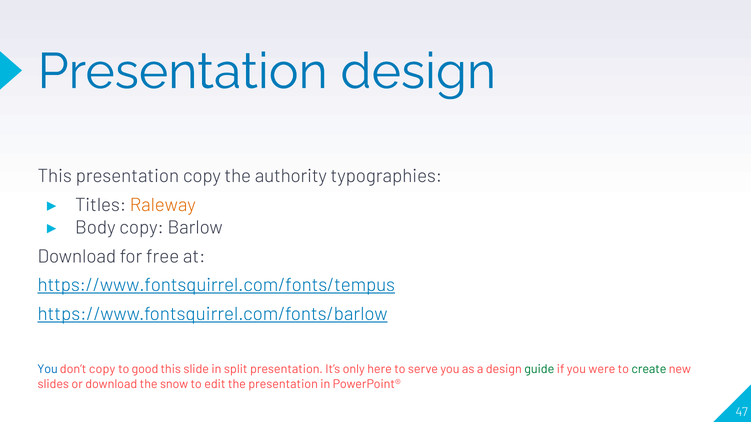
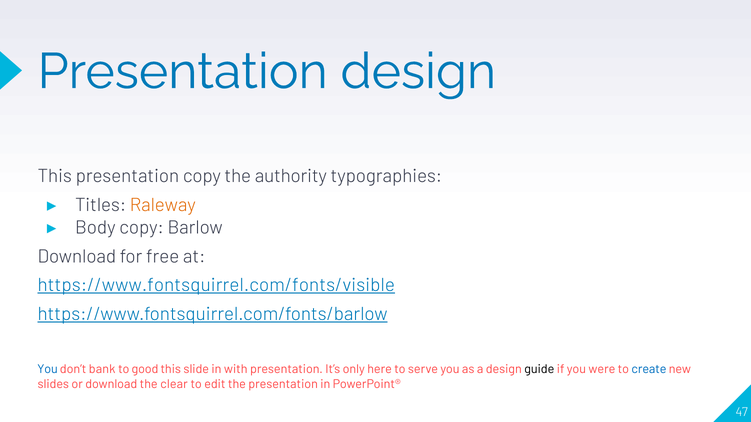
https://www.fontsquirrel.com/fonts/tempus: https://www.fontsquirrel.com/fonts/tempus -> https://www.fontsquirrel.com/fonts/visible
don’t copy: copy -> bank
split: split -> with
guide colour: green -> black
create colour: green -> blue
snow: snow -> clear
